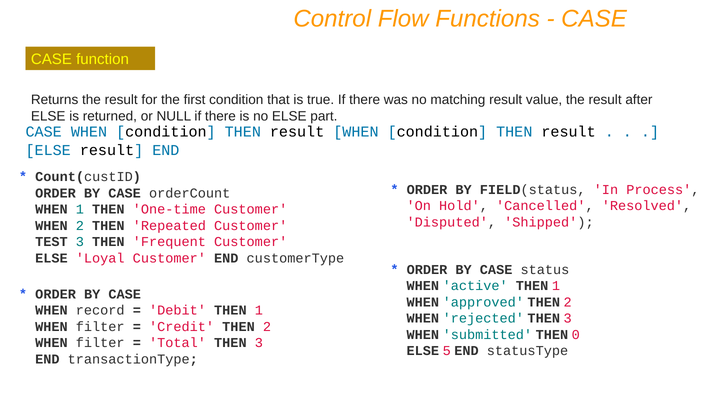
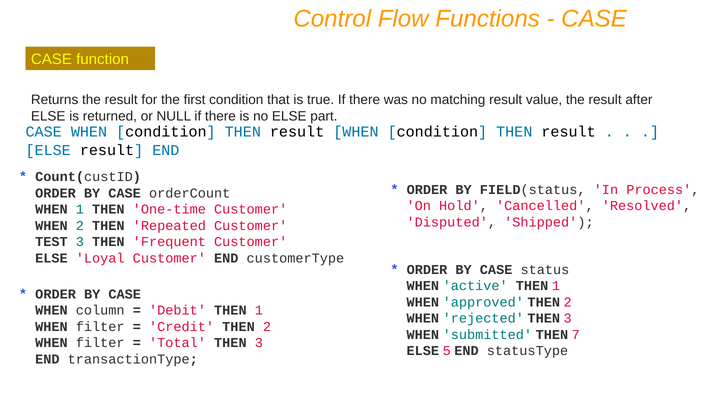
record: record -> column
0: 0 -> 7
